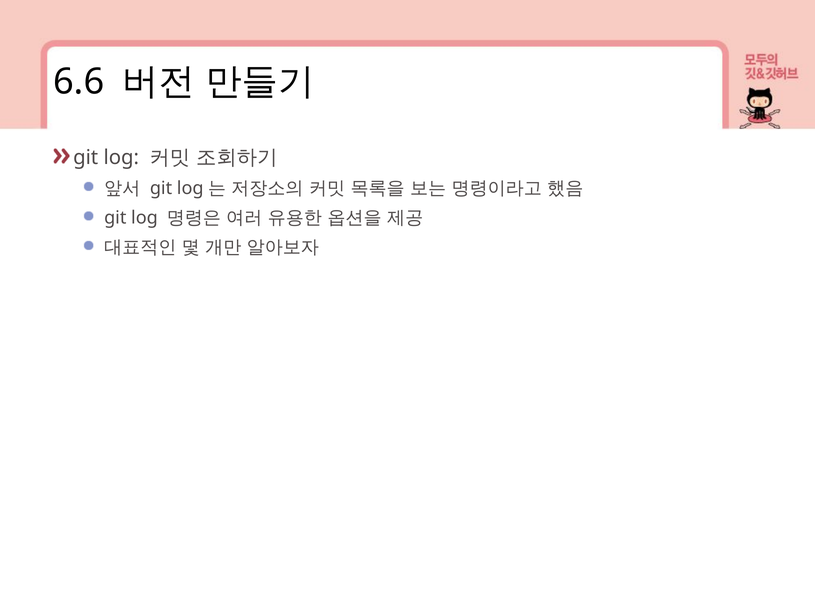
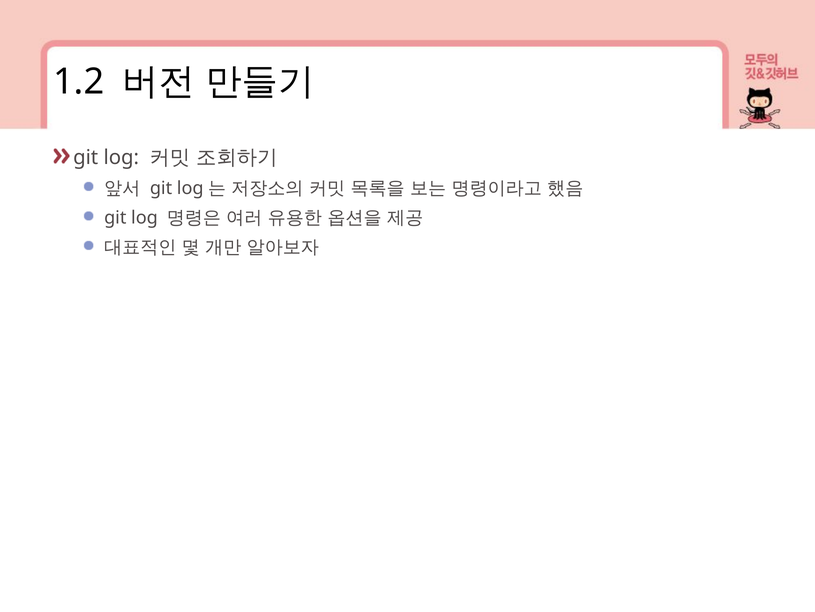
6.6: 6.6 -> 1.2
